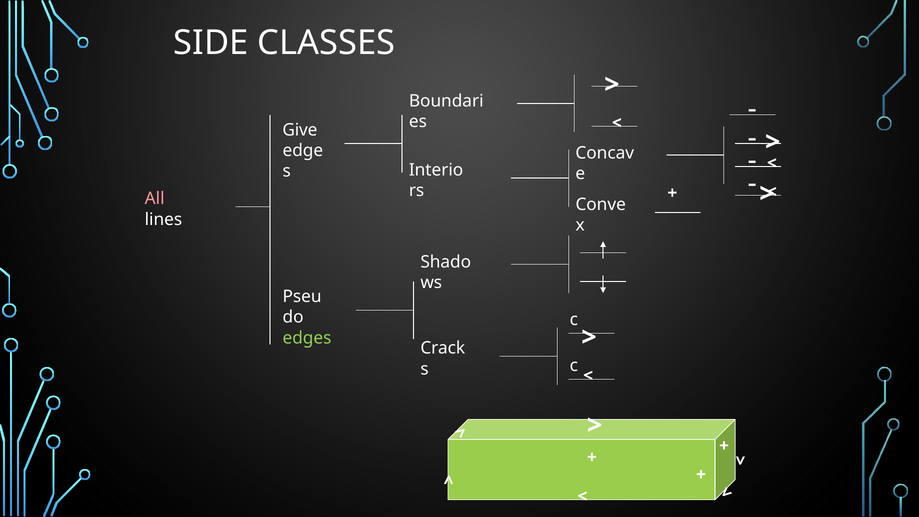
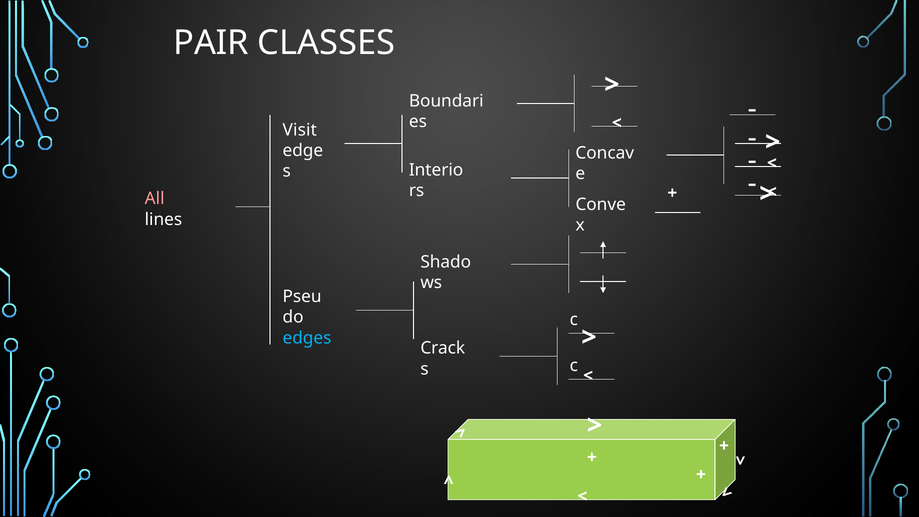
SIDE: SIDE -> PAIR
Give: Give -> Visit
edges colour: light green -> light blue
